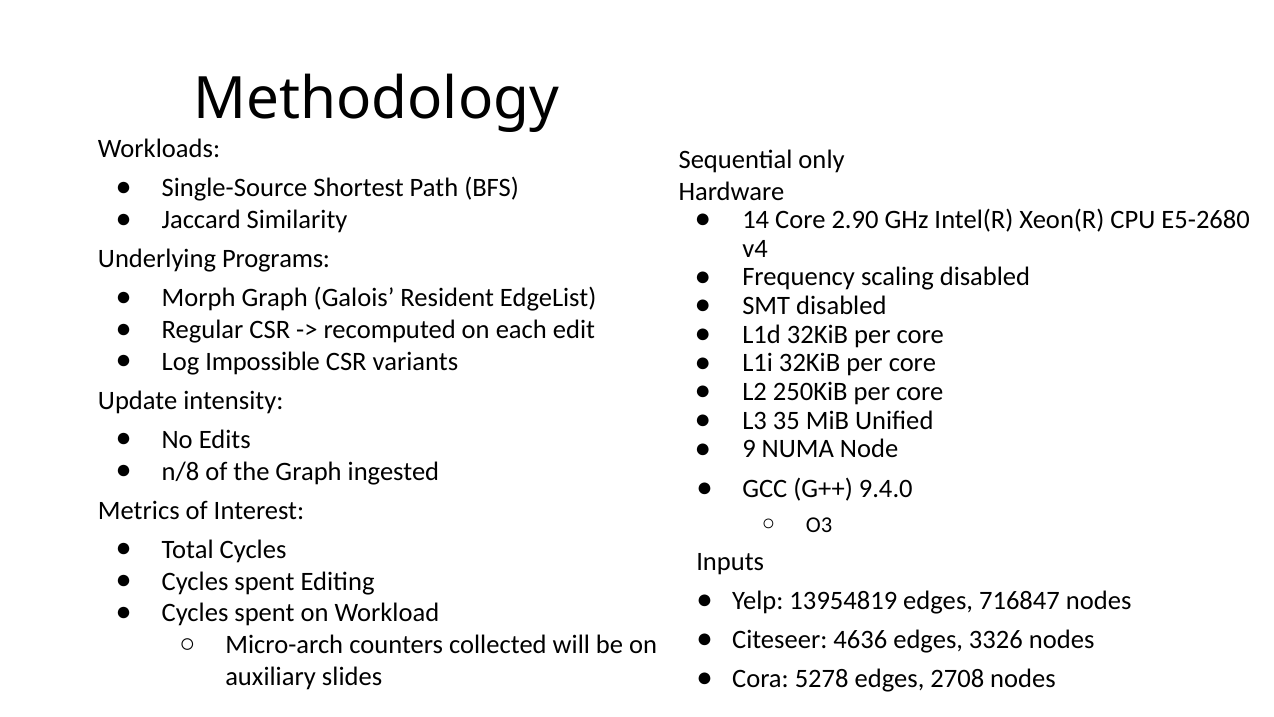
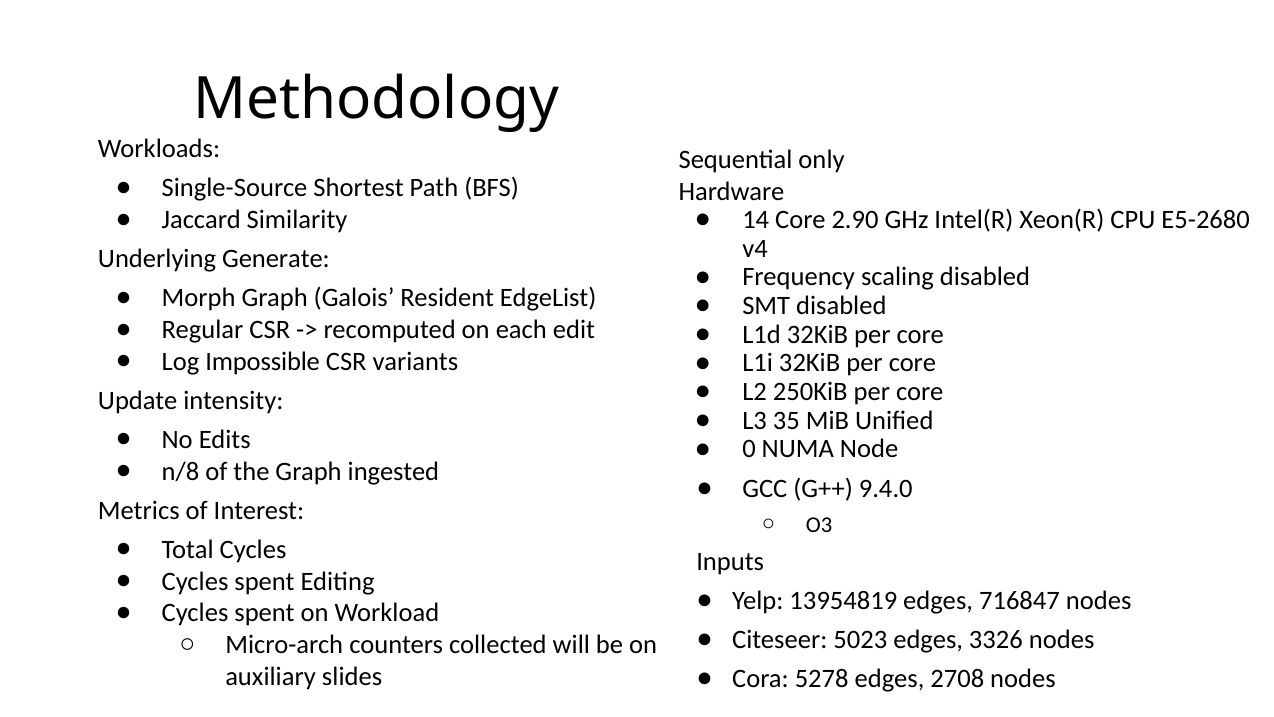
Programs: Programs -> Generate
9: 9 -> 0
4636: 4636 -> 5023
